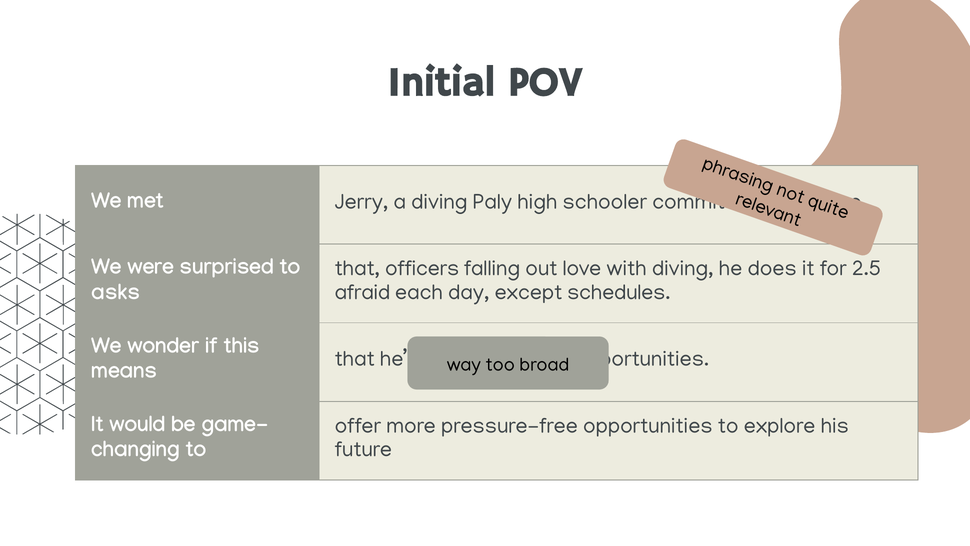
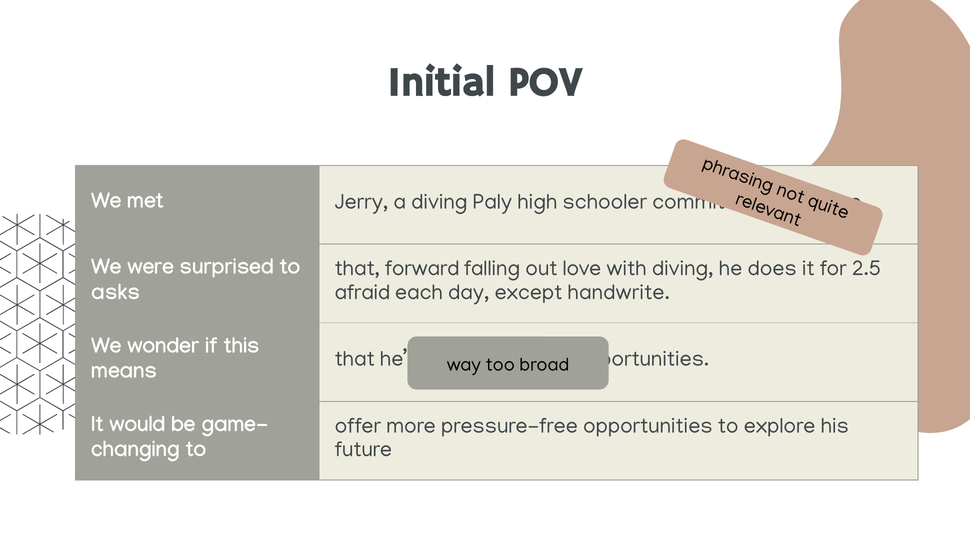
officers: officers -> forward
schedules: schedules -> handwrite
